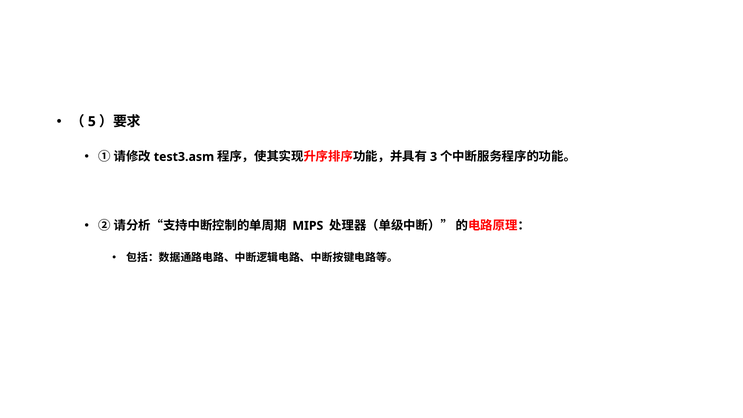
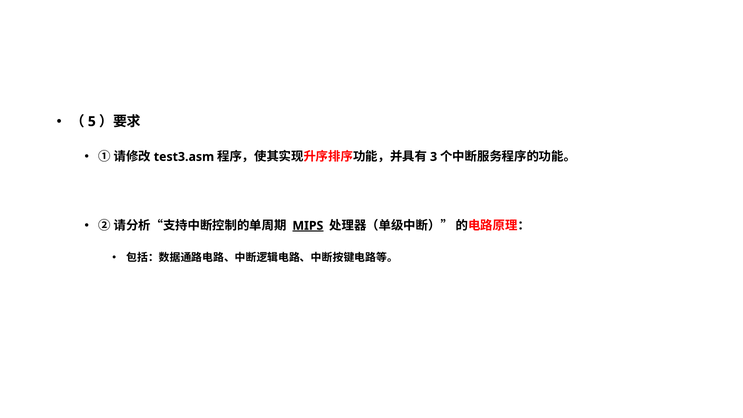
MIPS underline: none -> present
